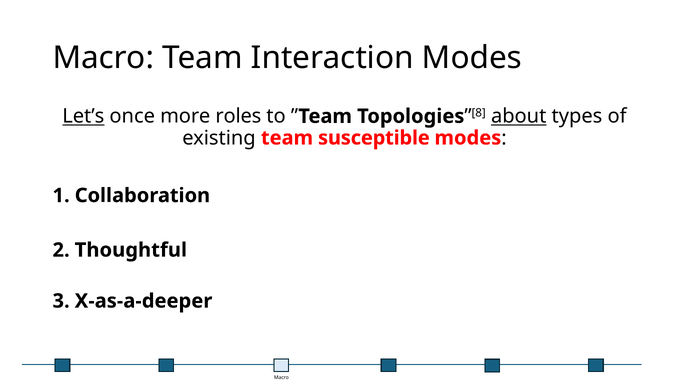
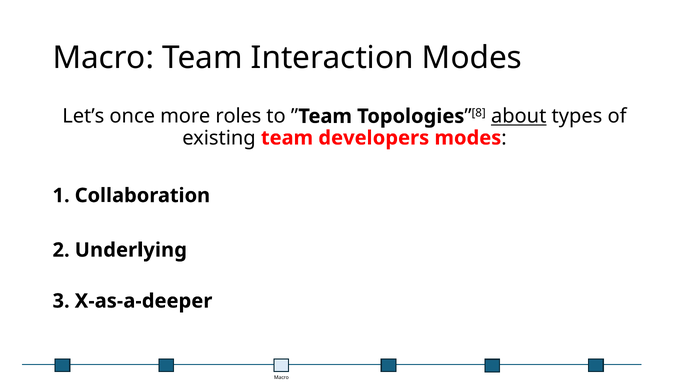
Let’s underline: present -> none
susceptible: susceptible -> developers
Thoughtful: Thoughtful -> Underlying
